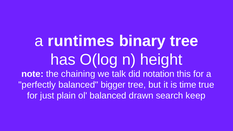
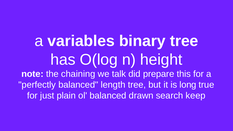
runtimes: runtimes -> variables
notation: notation -> prepare
bigger: bigger -> length
time: time -> long
